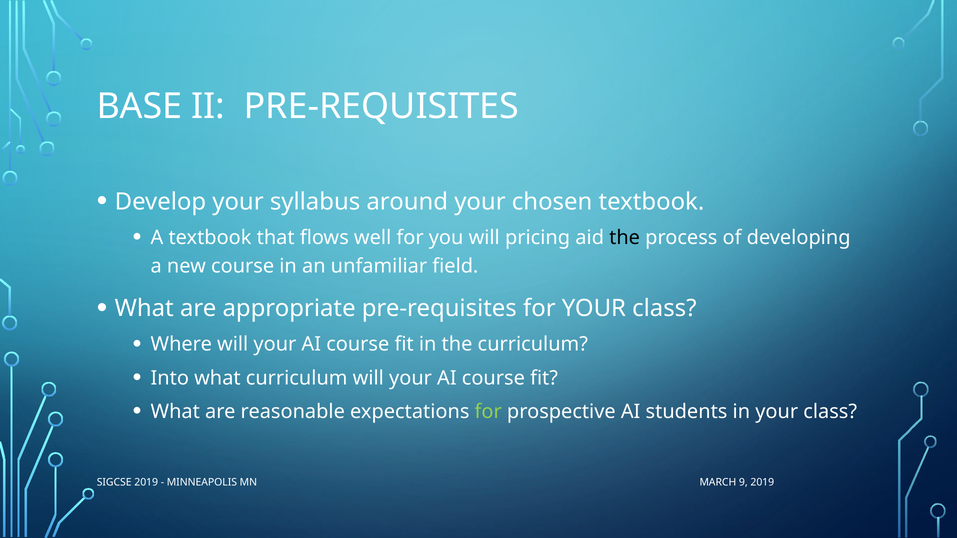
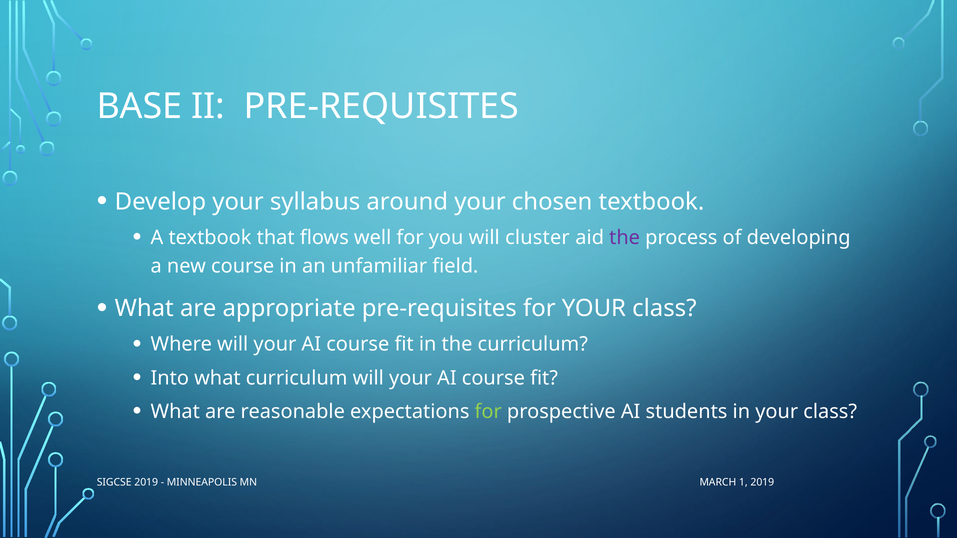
pricing: pricing -> cluster
the at (625, 238) colour: black -> purple
9: 9 -> 1
